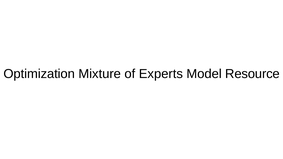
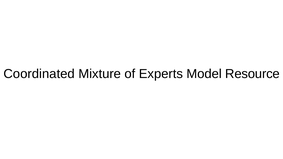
Optimization: Optimization -> Coordinated
